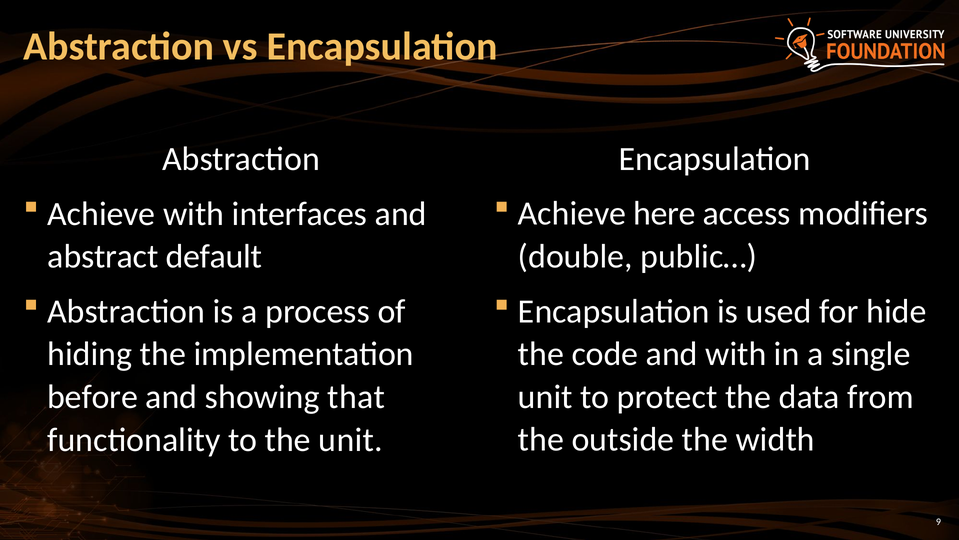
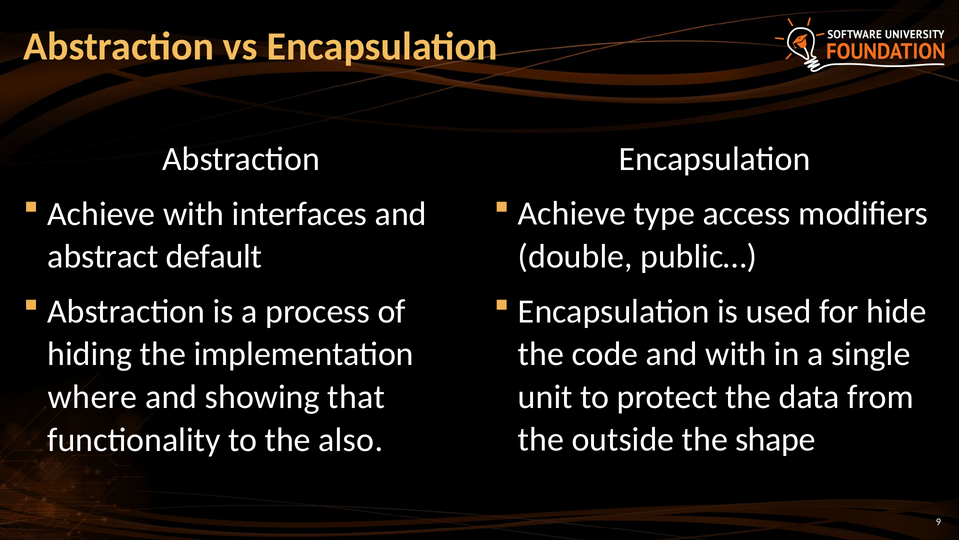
here: here -> type
before: before -> where
width: width -> shape
the unit: unit -> also
